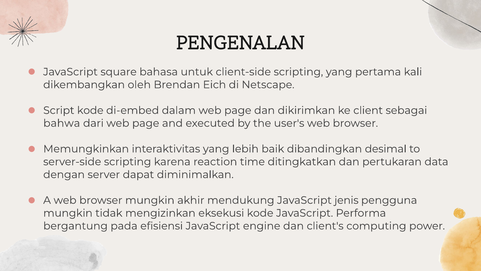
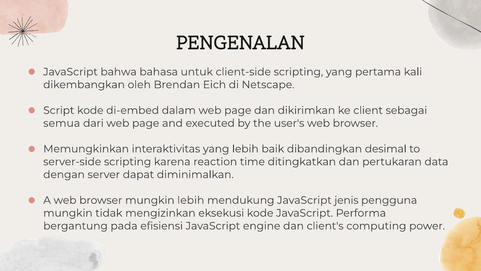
square: square -> bahwa
bahwa: bahwa -> semua
mungkin akhir: akhir -> lebih
